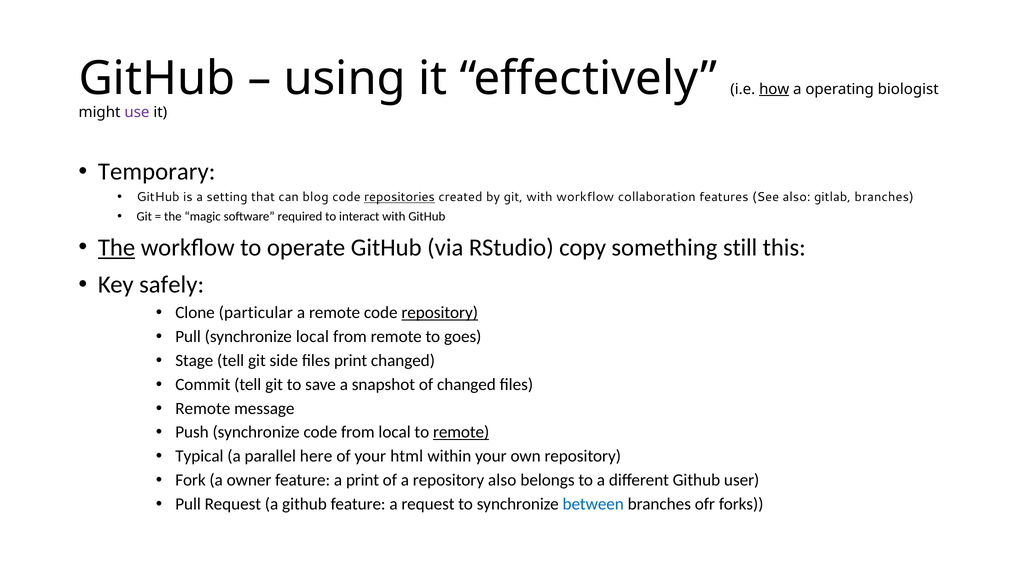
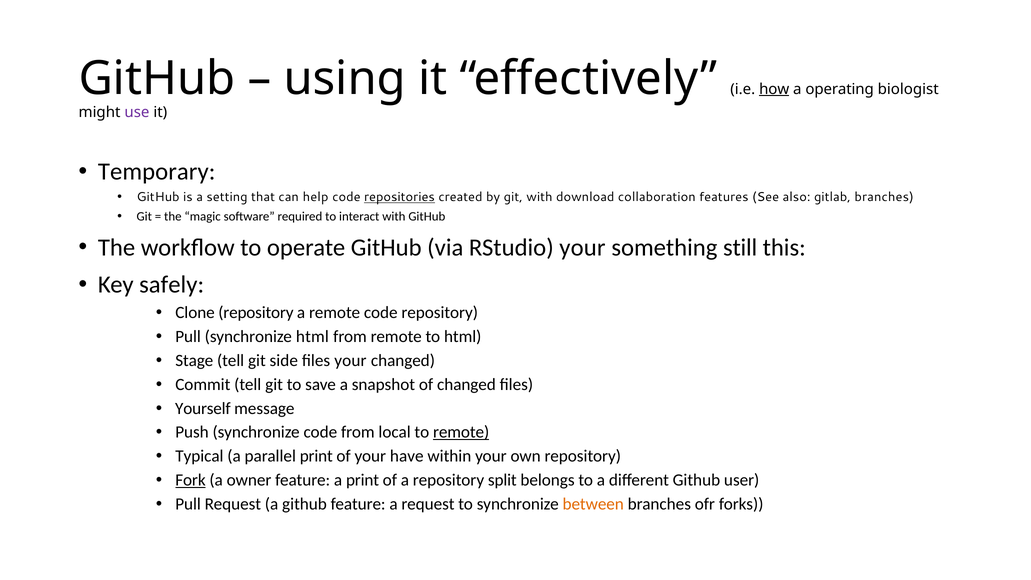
blog: blog -> help
with workflow: workflow -> download
The at (117, 247) underline: present -> none
RStudio copy: copy -> your
Clone particular: particular -> repository
repository at (440, 313) underline: present -> none
synchronize local: local -> html
to goes: goes -> html
files print: print -> your
Remote at (203, 408): Remote -> Yourself
parallel here: here -> print
html: html -> have
Fork underline: none -> present
repository also: also -> split
between colour: blue -> orange
